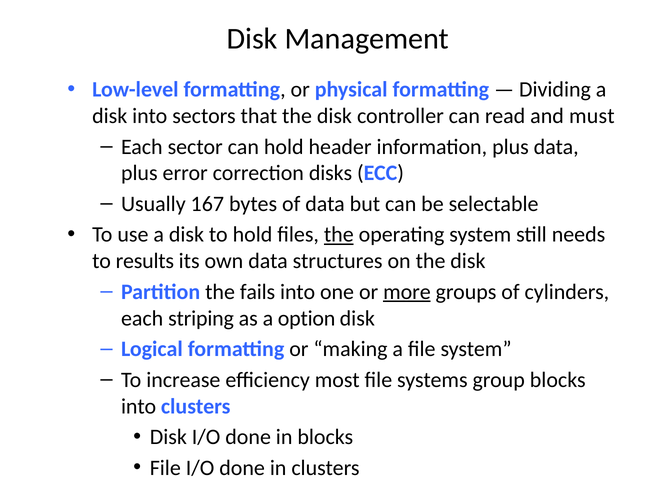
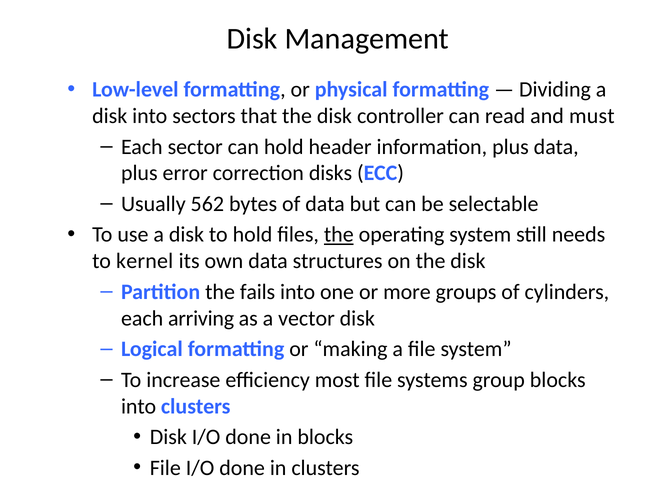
167: 167 -> 562
results: results -> kernel
more underline: present -> none
striping: striping -> arriving
option: option -> vector
